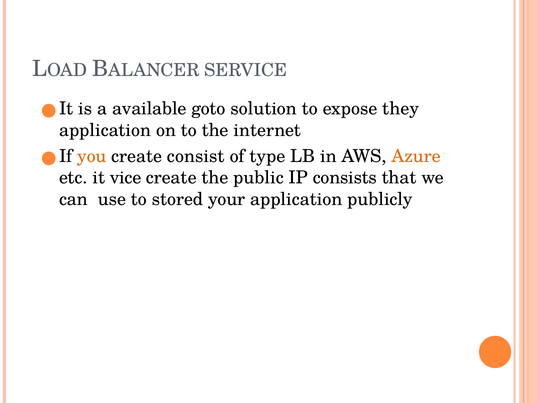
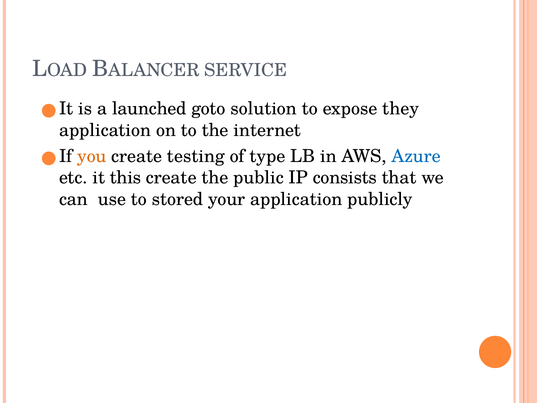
available: available -> launched
consist: consist -> testing
Azure colour: orange -> blue
vice: vice -> this
